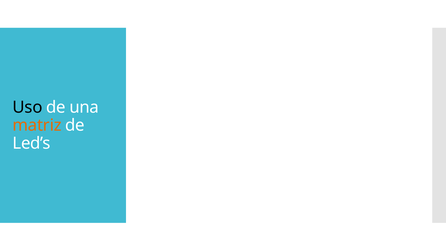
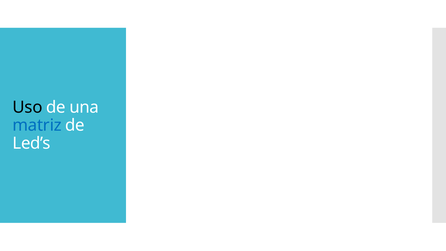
matriz colour: orange -> blue
